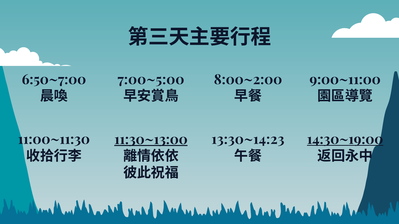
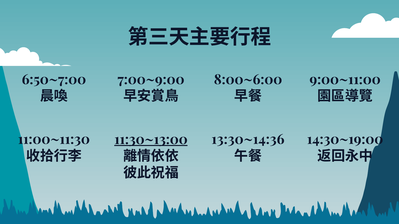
7:00~5:00: 7:00~5:00 -> 7:00~9:00
8:00~2:00: 8:00~2:00 -> 8:00~6:00
13:30~14:23: 13:30~14:23 -> 13:30~14:36
14:30~19:00 underline: present -> none
